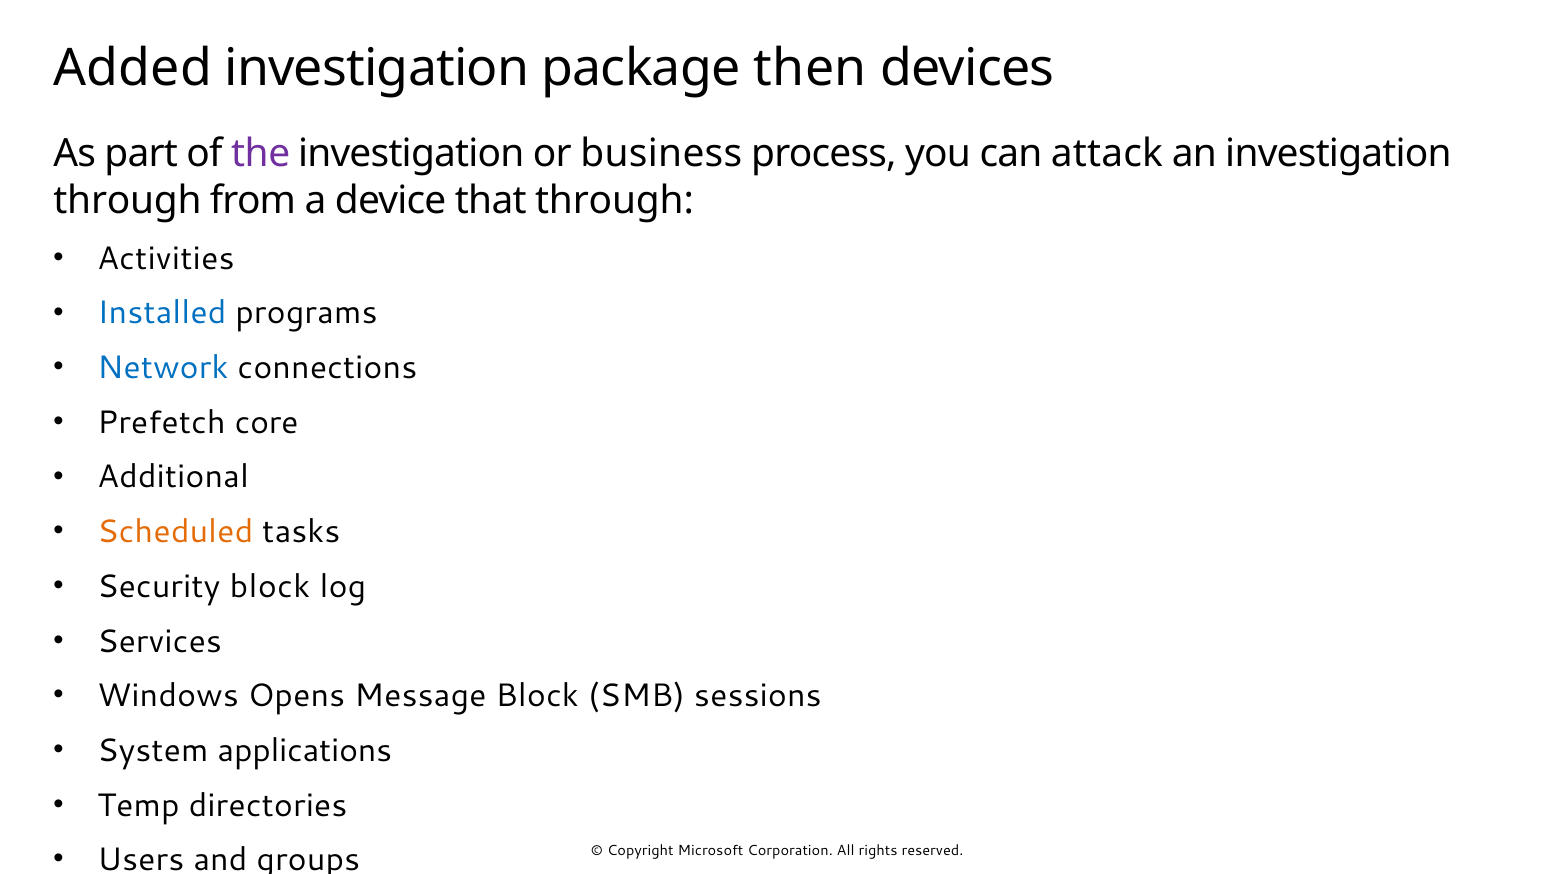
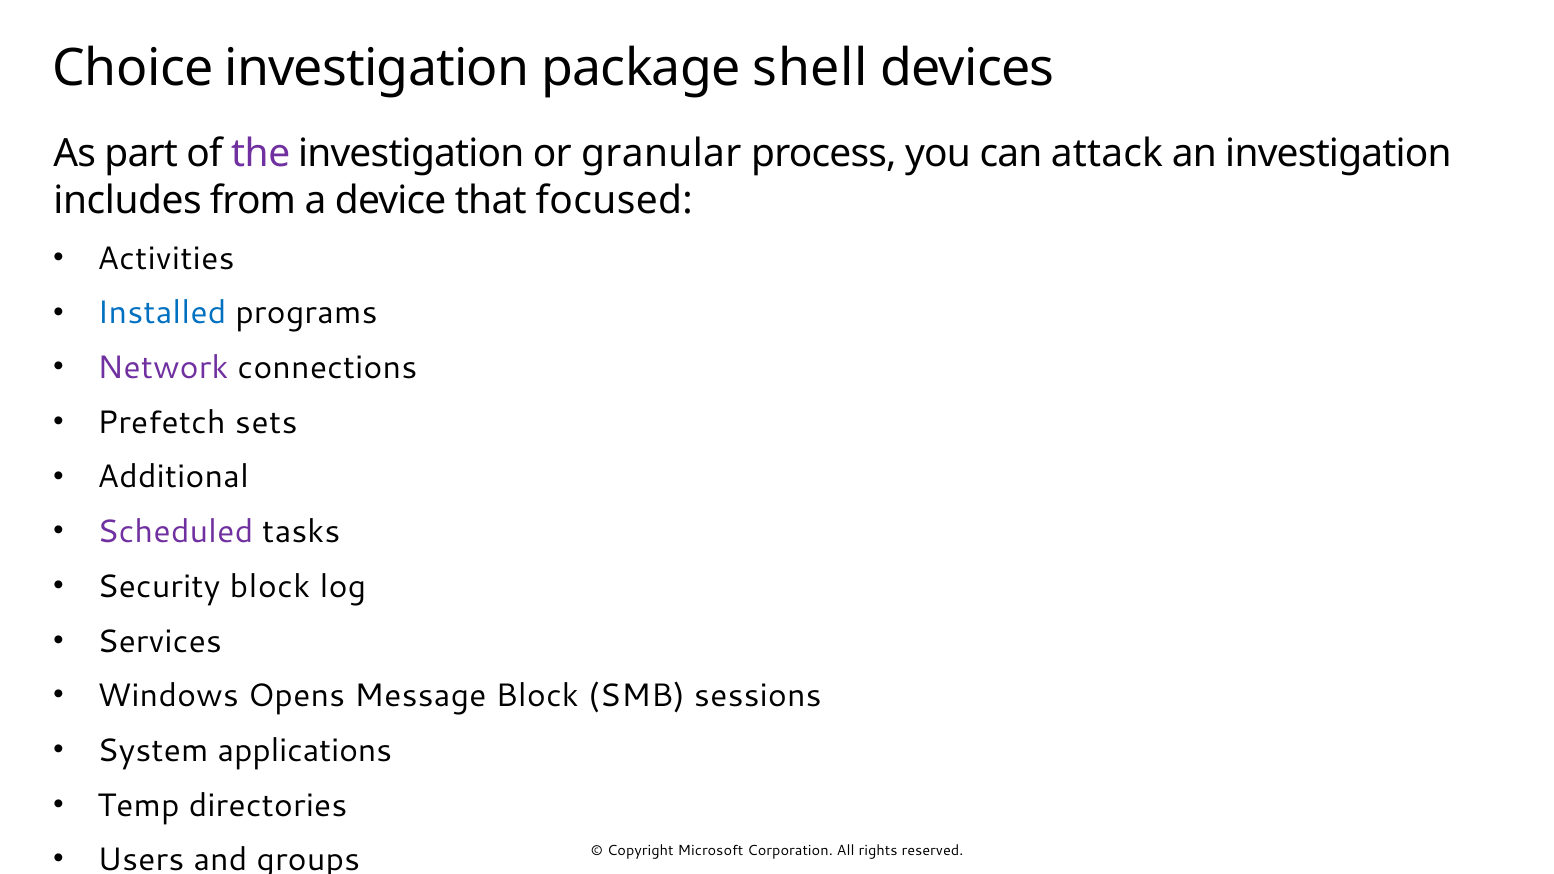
Added: Added -> Choice
then: then -> shell
business: business -> granular
through at (128, 200): through -> includes
that through: through -> focused
Network colour: blue -> purple
core: core -> sets
Scheduled colour: orange -> purple
